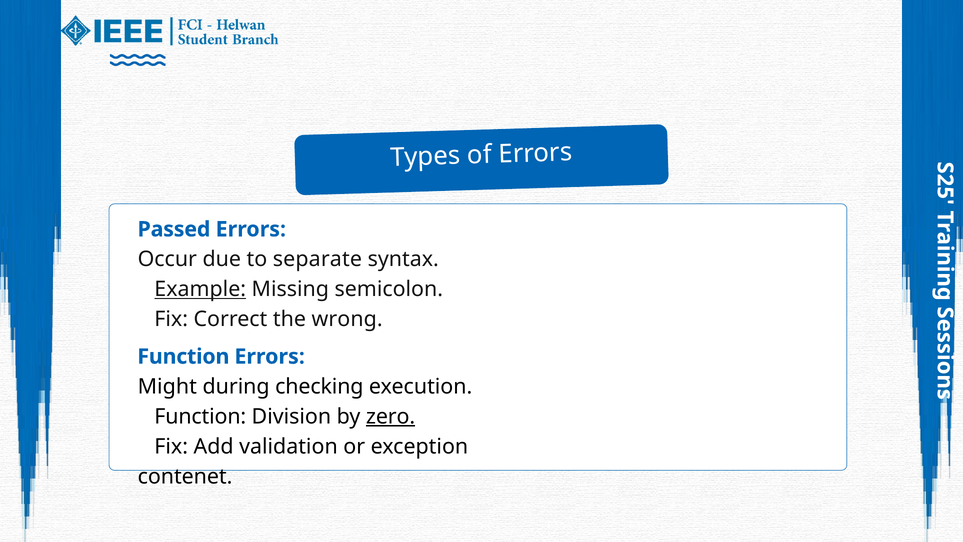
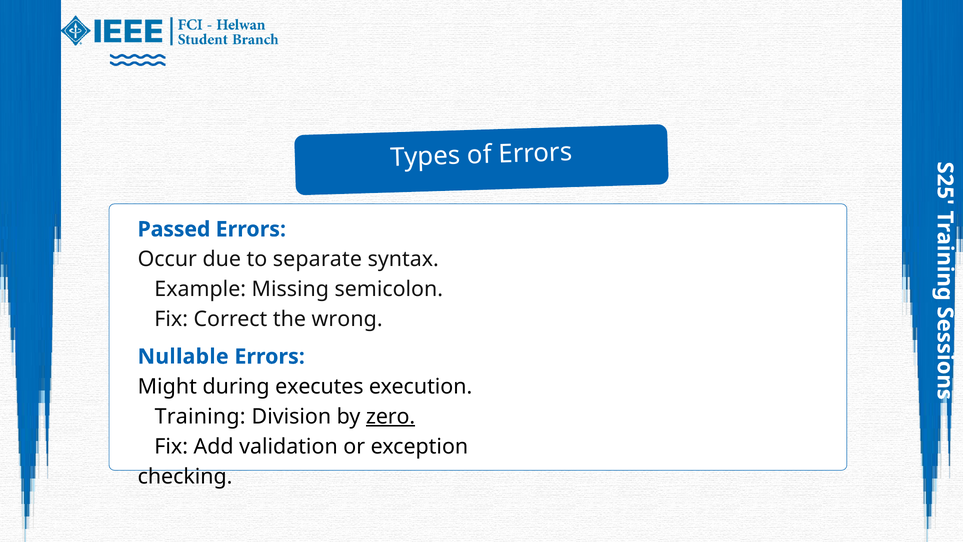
Example underline: present -> none
Function at (183, 356): Function -> Nullable
checking: checking -> executes
Function at (200, 416): Function -> Training
contenet: contenet -> checking
